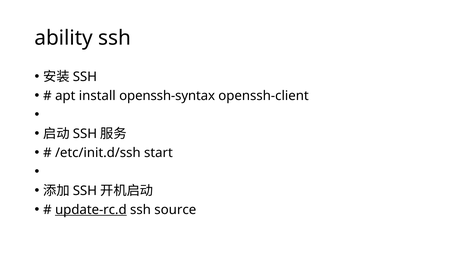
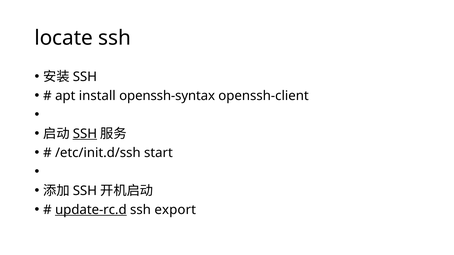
ability: ability -> locate
SSH at (85, 134) underline: none -> present
source: source -> export
